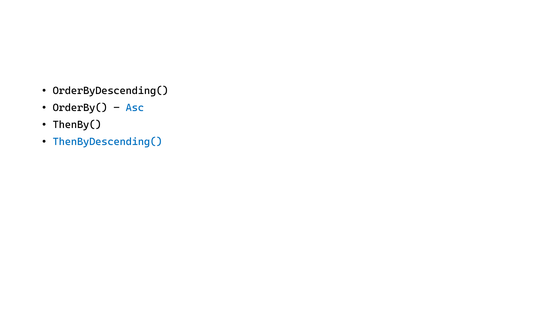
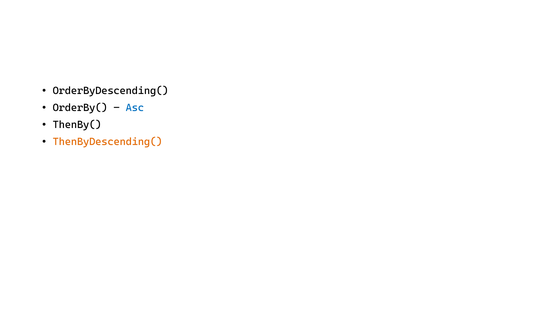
ThenByDescending( colour: blue -> orange
